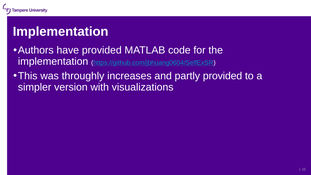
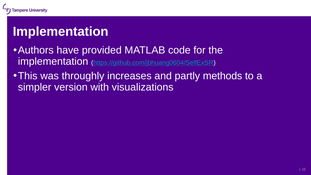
partly provided: provided -> methods
